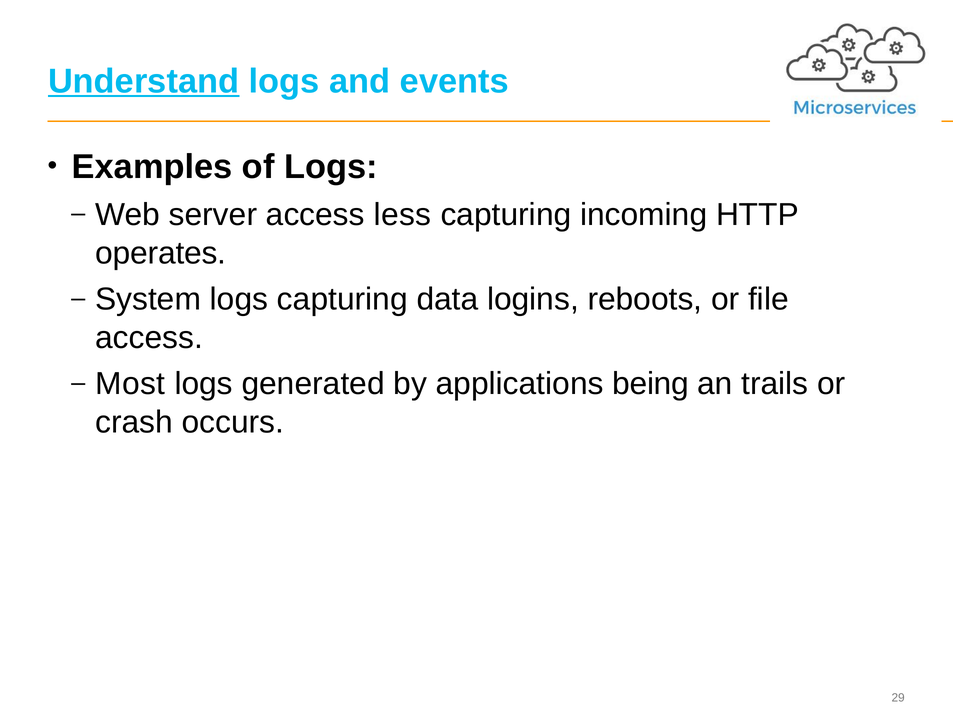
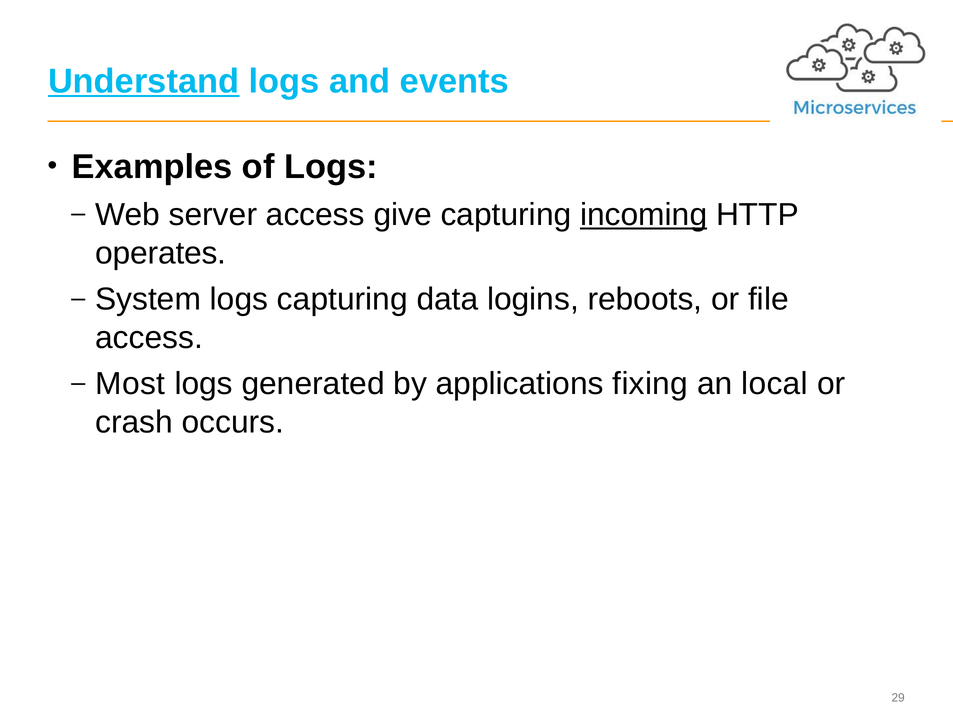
less: less -> give
incoming underline: none -> present
being: being -> fixing
trails: trails -> local
